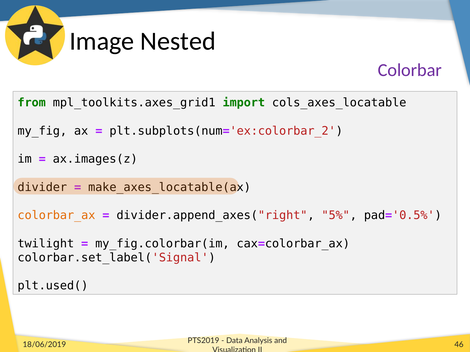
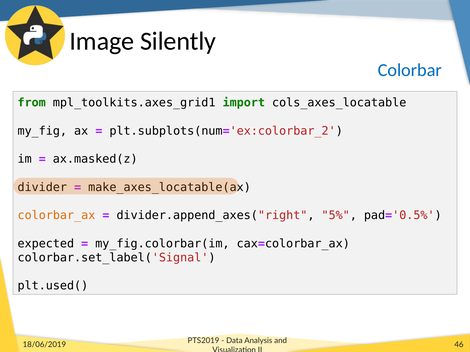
Nested: Nested -> Silently
Colorbar colour: purple -> blue
ax.images(z: ax.images(z -> ax.masked(z
twilight: twilight -> expected
